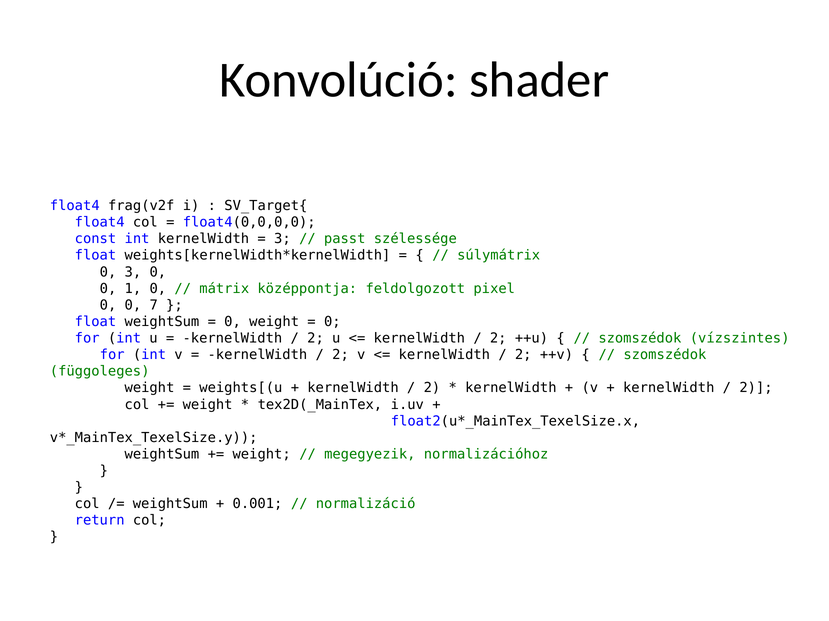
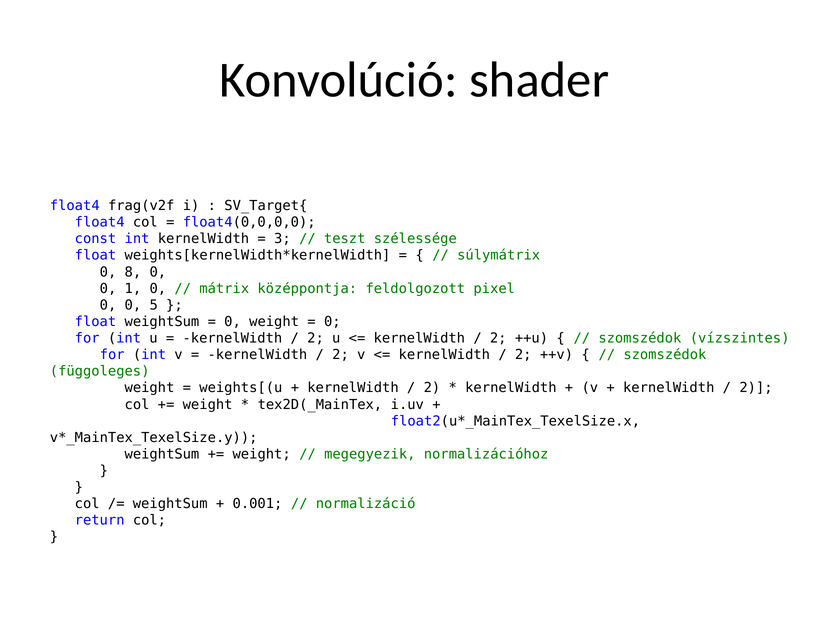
passt: passt -> teszt
0 3: 3 -> 8
7: 7 -> 5
